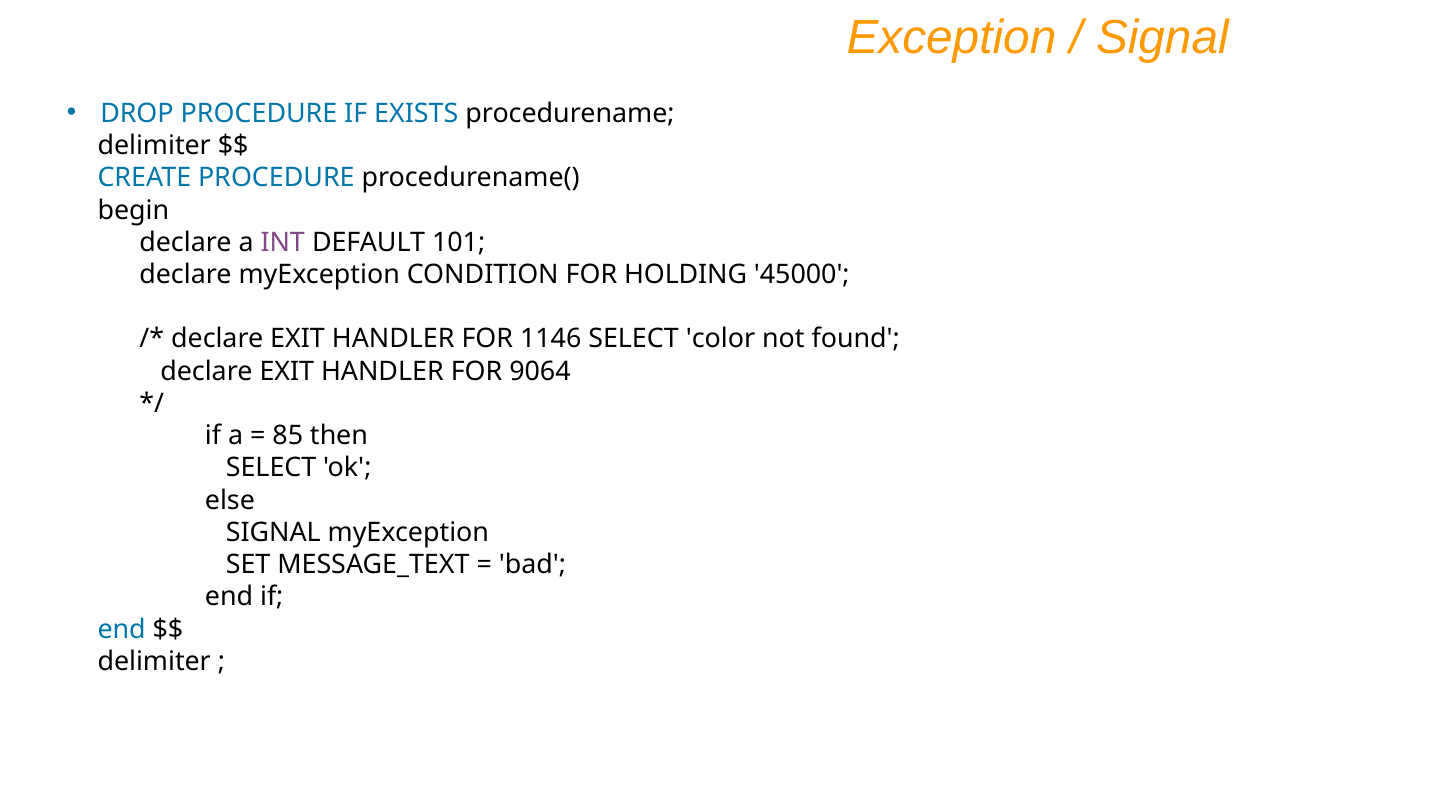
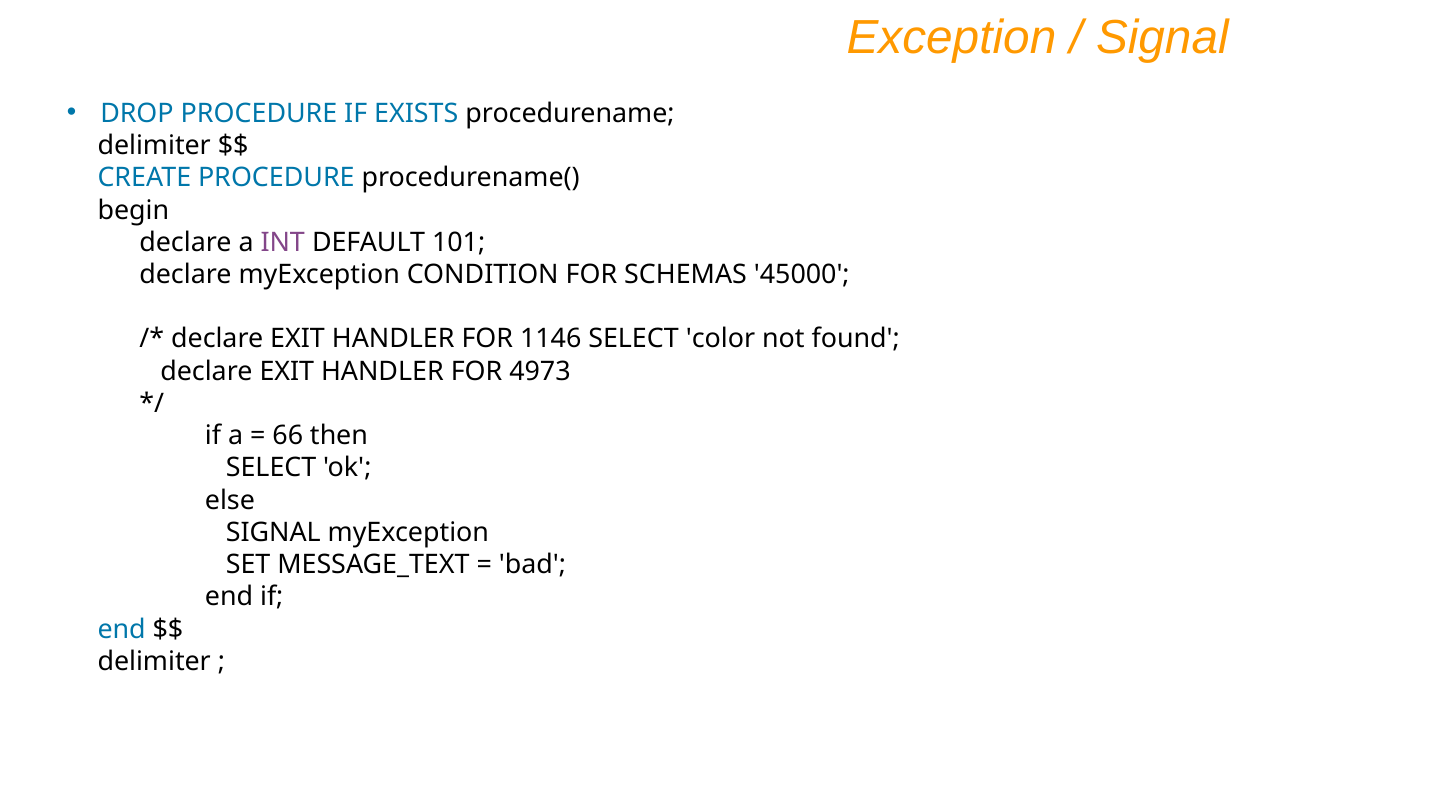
HOLDING: HOLDING -> SCHEMAS
9064: 9064 -> 4973
85: 85 -> 66
